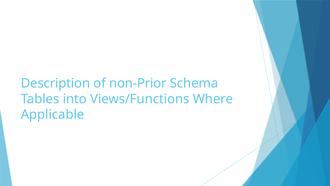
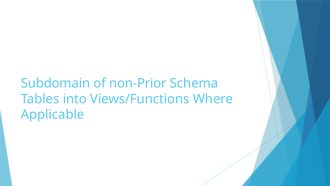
Description: Description -> Subdomain
